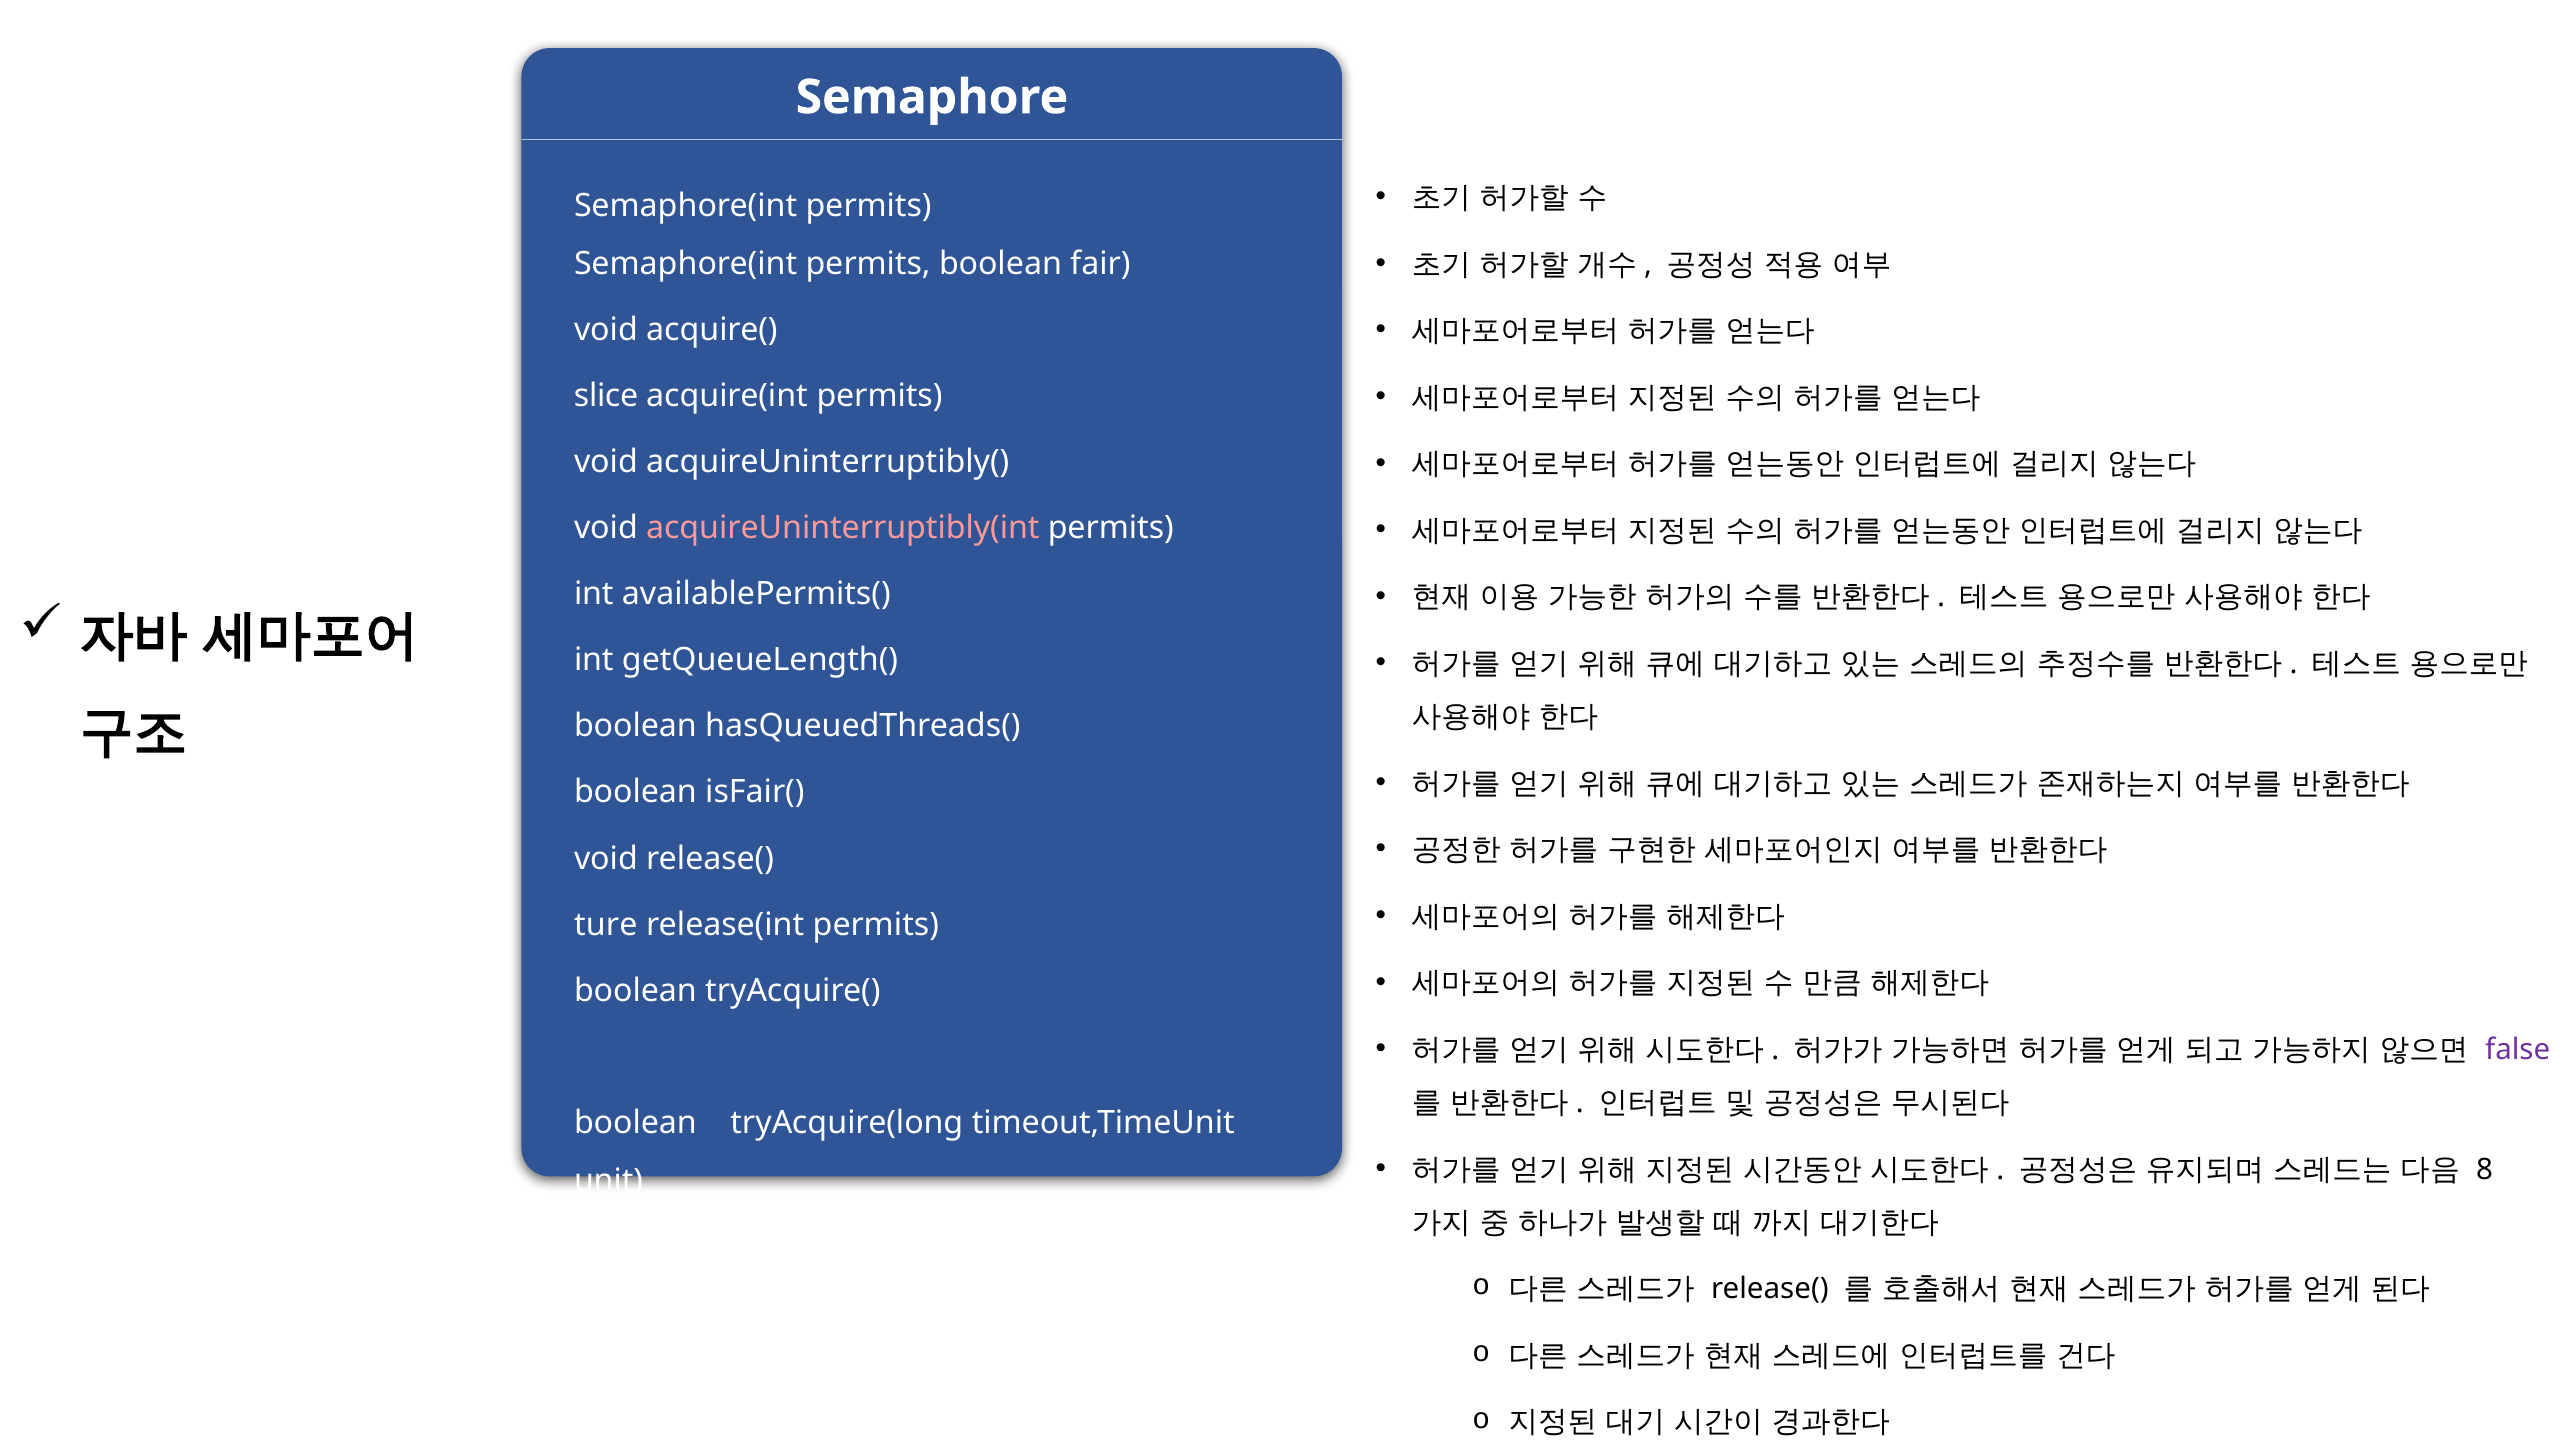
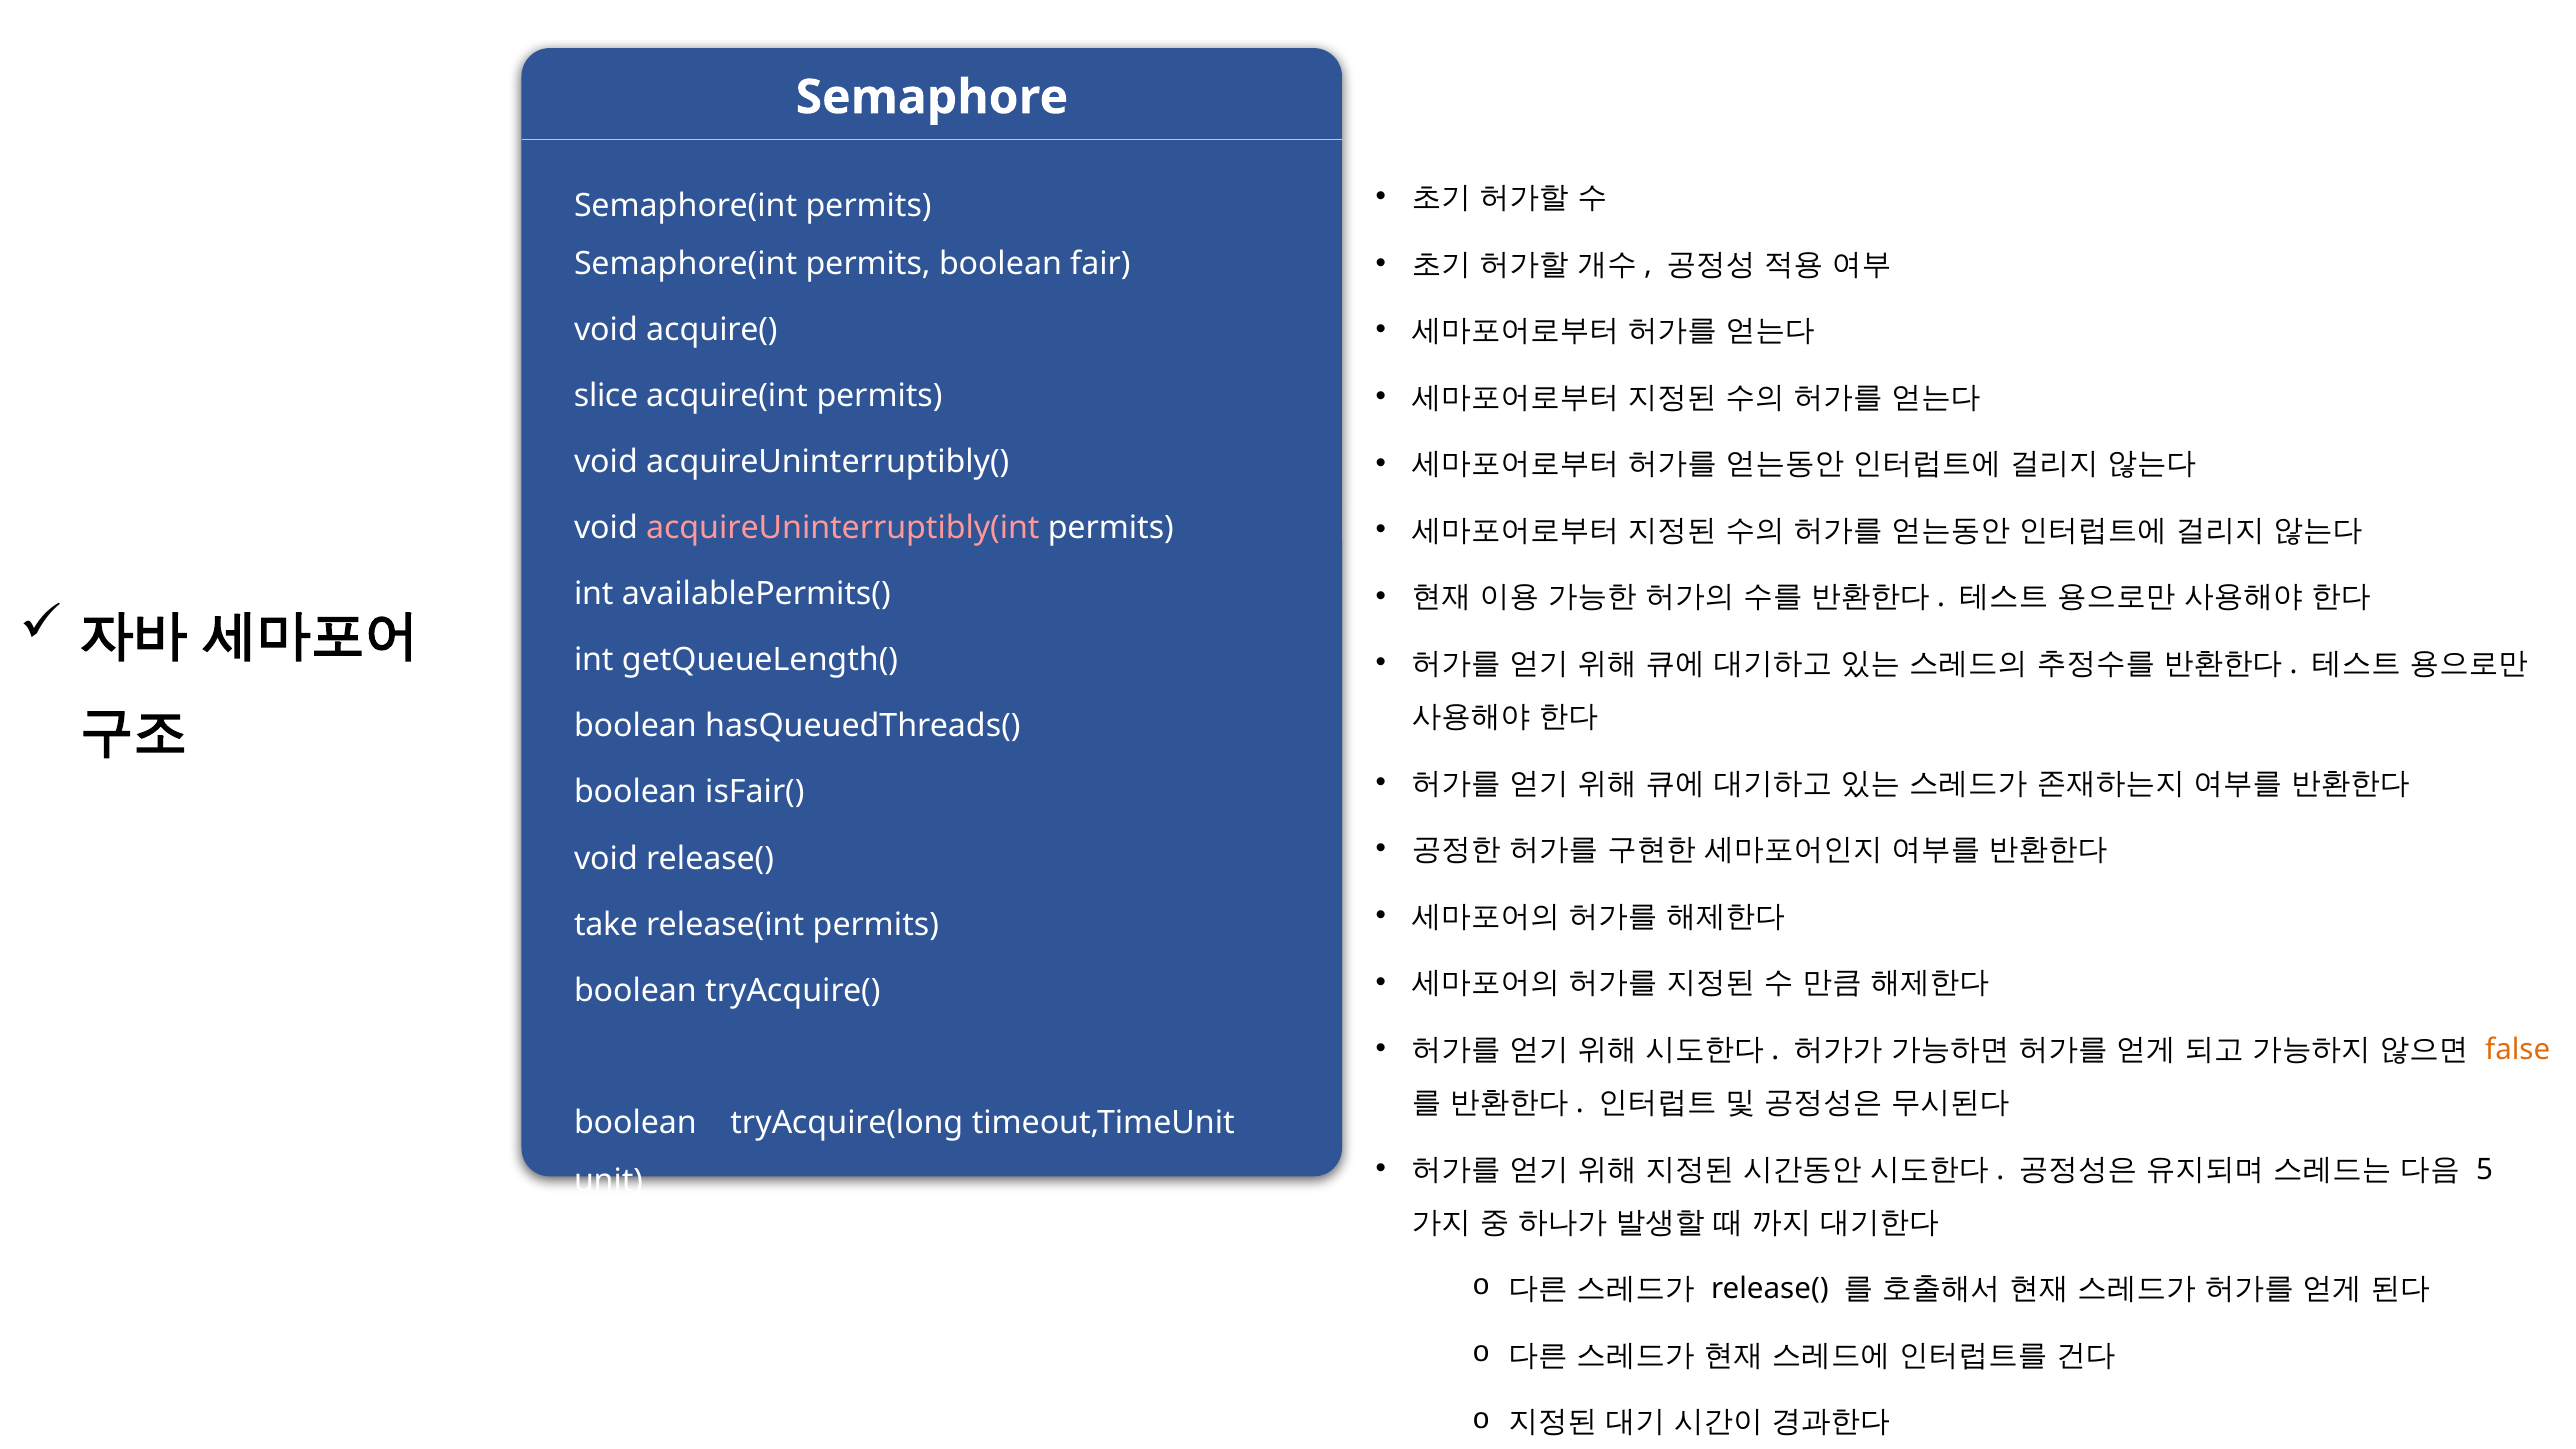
ture: ture -> take
false colour: purple -> orange
8: 8 -> 5
